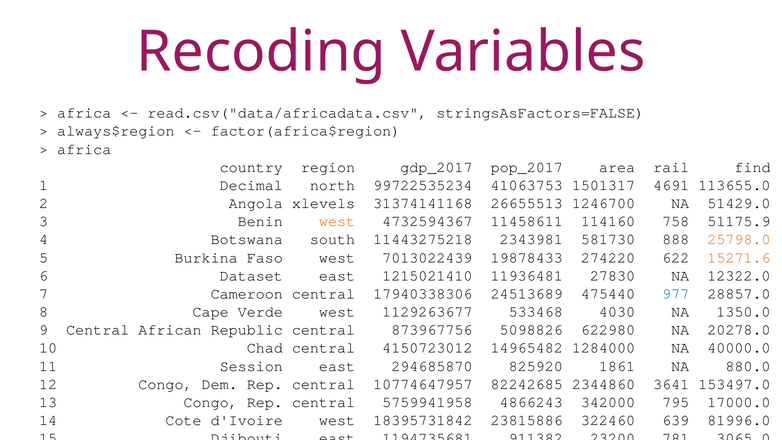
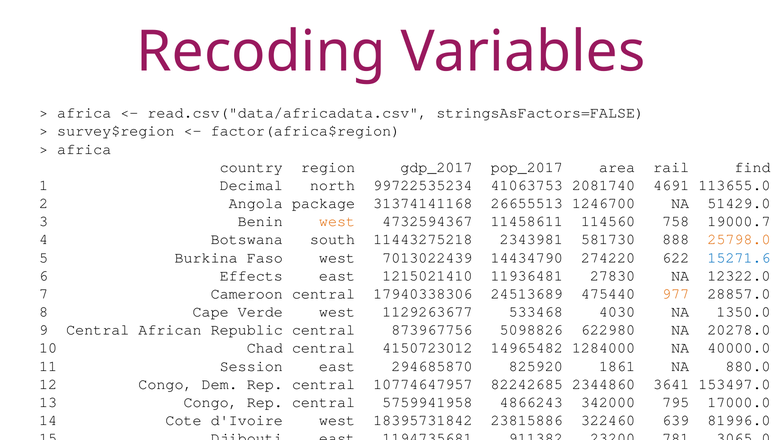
always$region: always$region -> survey$region
1501317: 1501317 -> 2081740
xlevels: xlevels -> package
114160: 114160 -> 114560
51175.9: 51175.9 -> 19000.7
19878433: 19878433 -> 14434790
15271.6 colour: orange -> blue
Dataset: Dataset -> Effects
977 colour: blue -> orange
